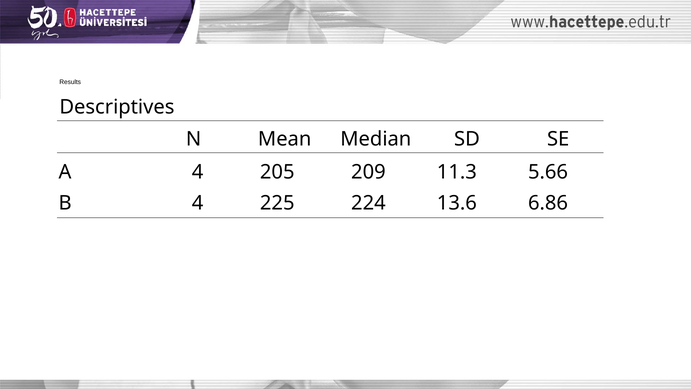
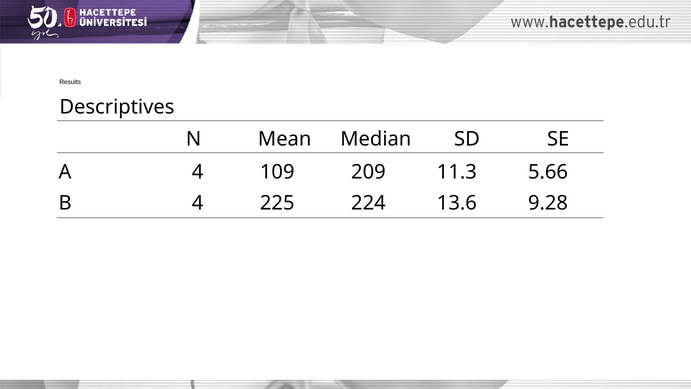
205: 205 -> 109
6.86: 6.86 -> 9.28
